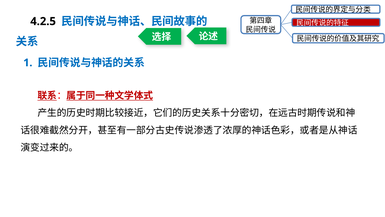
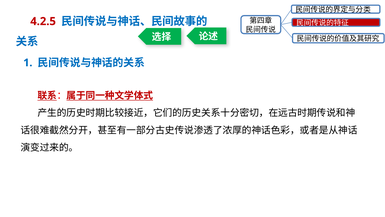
4.2.5 colour: black -> red
